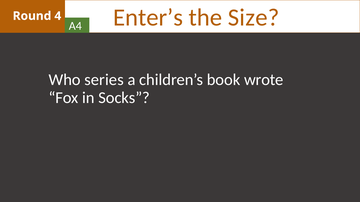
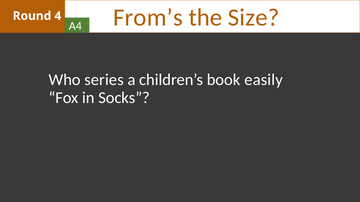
Enter’s: Enter’s -> From’s
wrote: wrote -> easily
